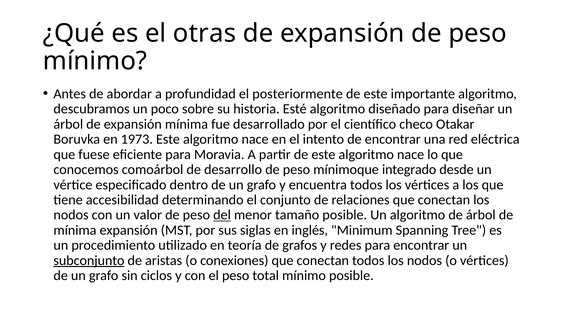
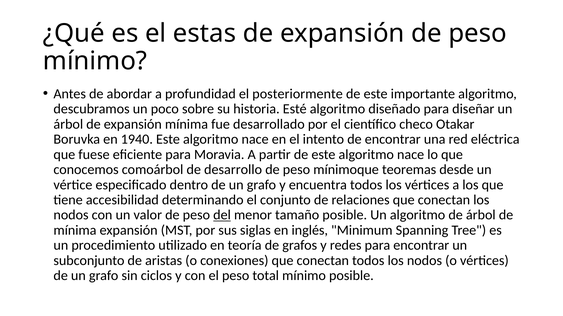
otras: otras -> estas
1973: 1973 -> 1940
integrado: integrado -> teoremas
subconjunto underline: present -> none
